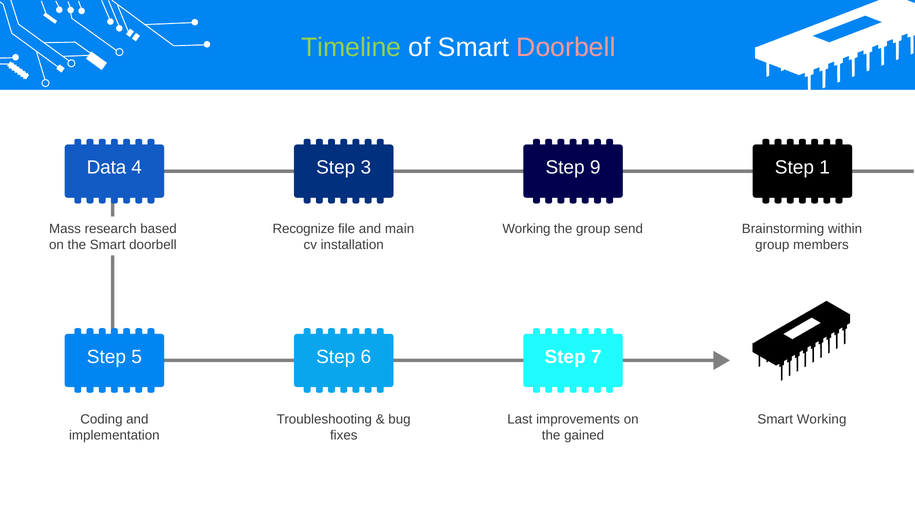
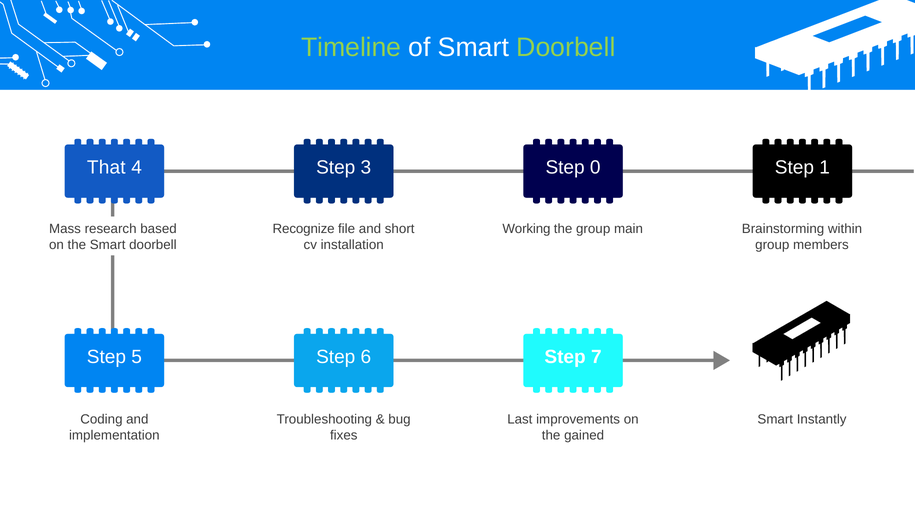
Doorbell at (566, 47) colour: pink -> light green
Data: Data -> That
9: 9 -> 0
main: main -> short
send: send -> main
Smart Working: Working -> Instantly
